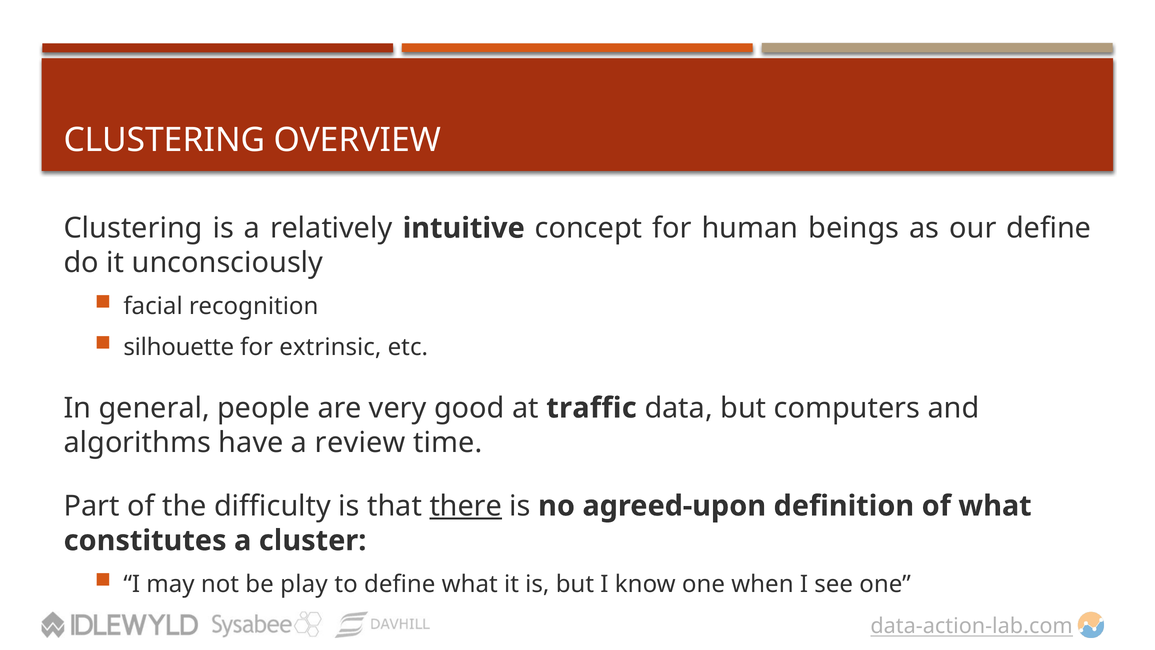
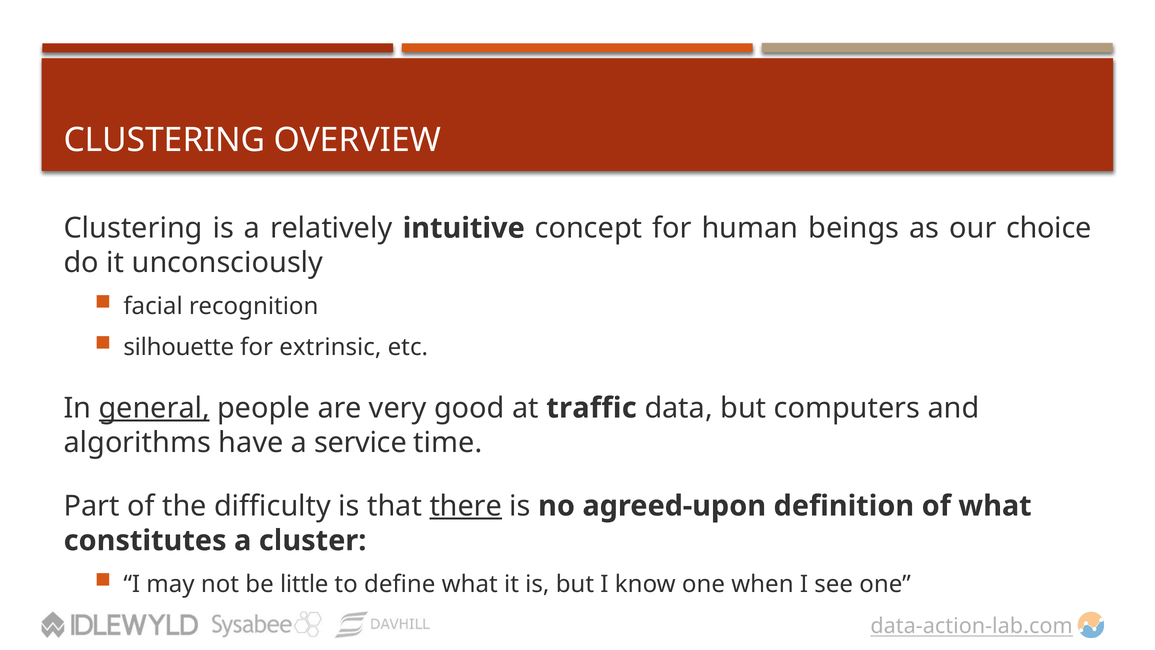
our define: define -> choice
general underline: none -> present
review: review -> service
play: play -> little
